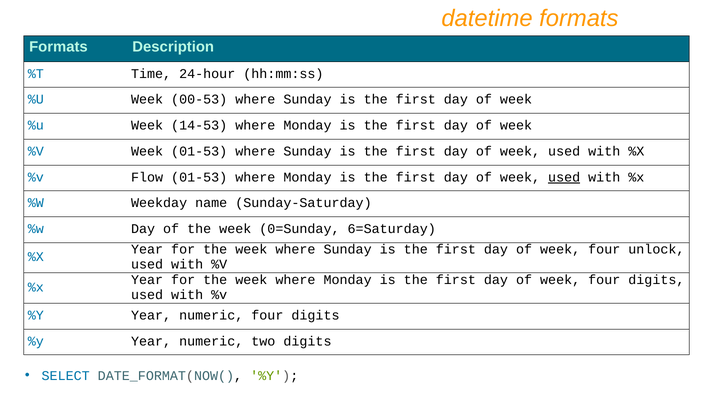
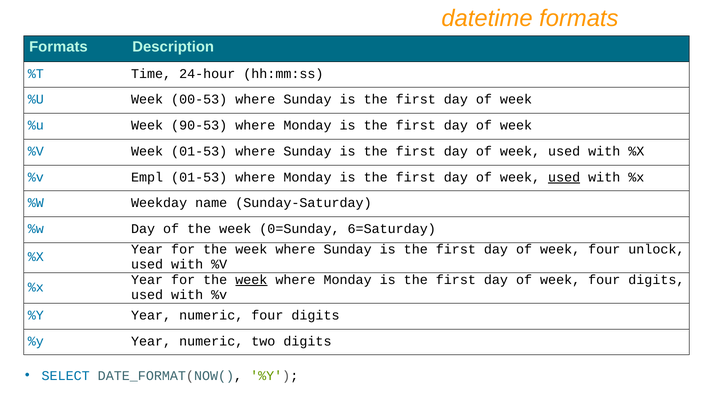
14-53: 14-53 -> 90-53
Flow: Flow -> Empl
week at (251, 280) underline: none -> present
